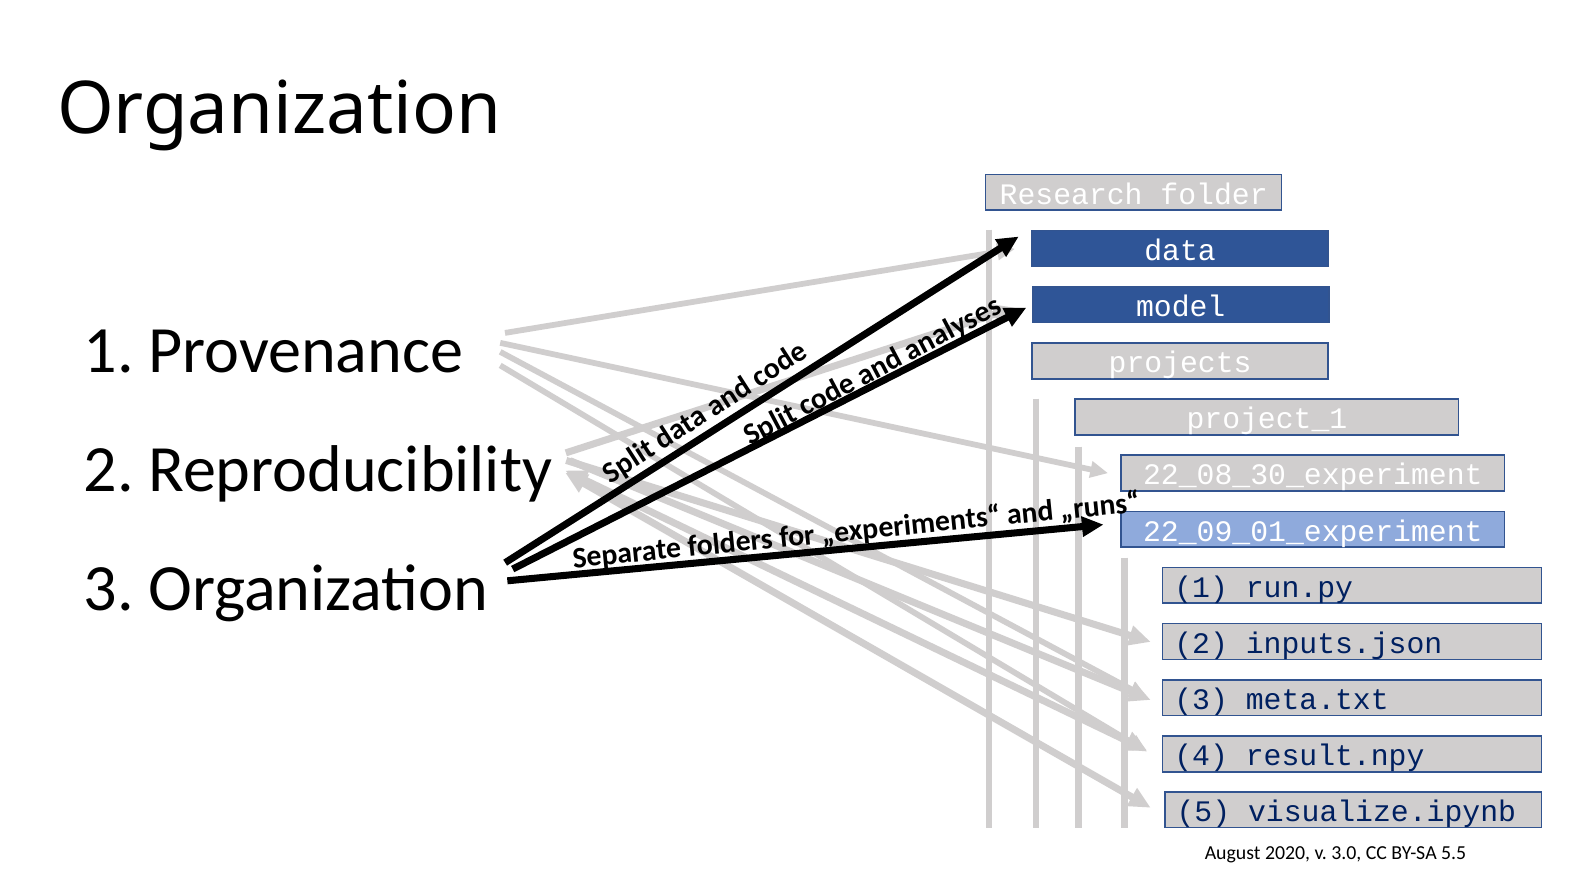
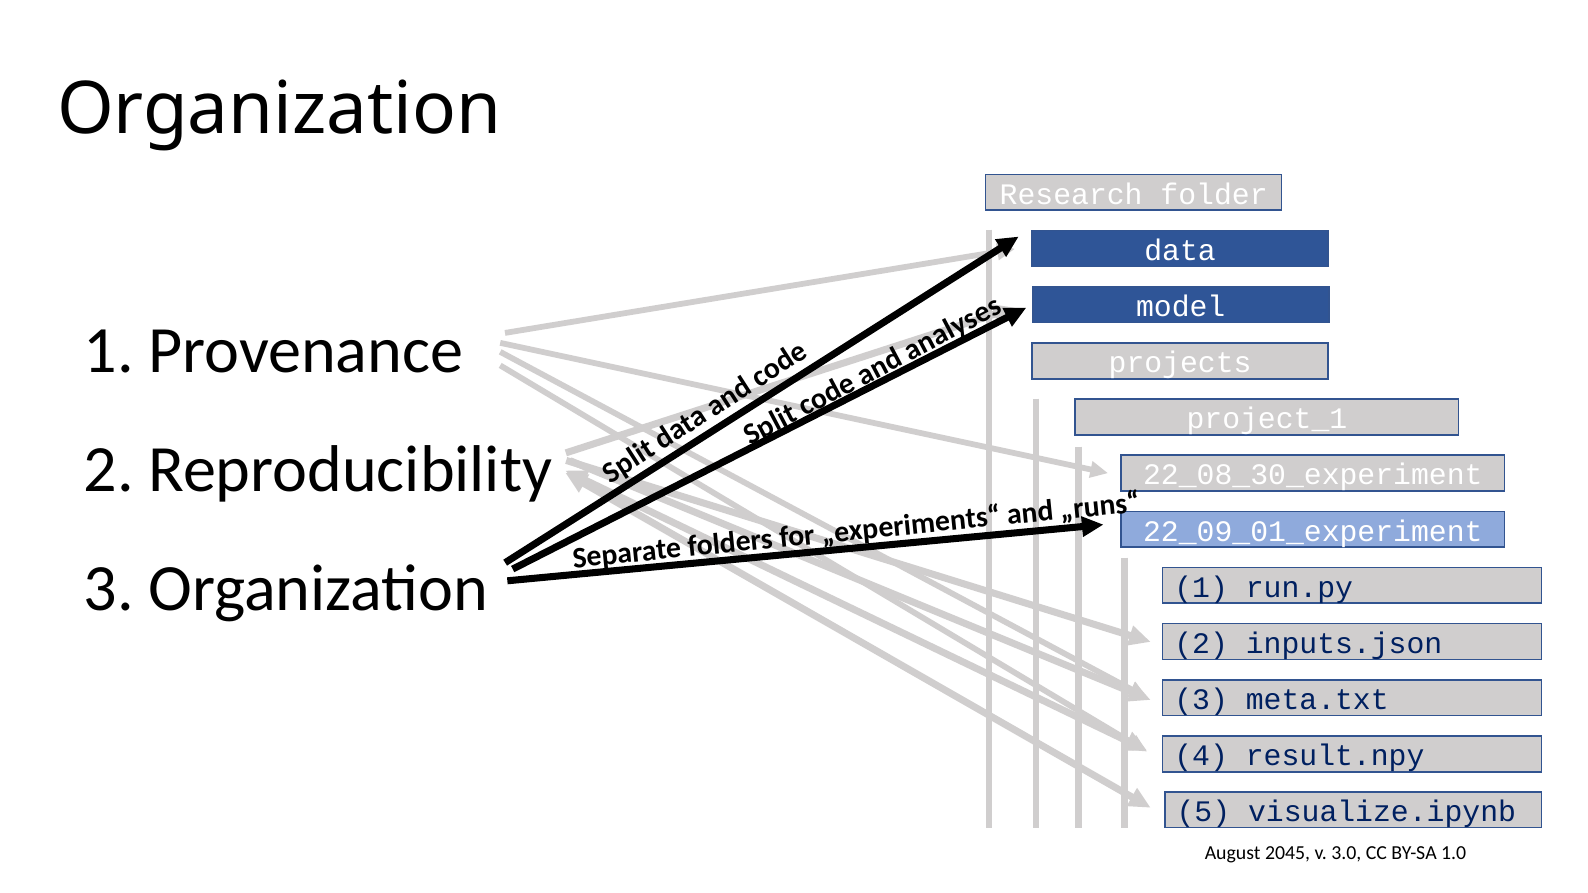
2020: 2020 -> 2045
5.5: 5.5 -> 1.0
